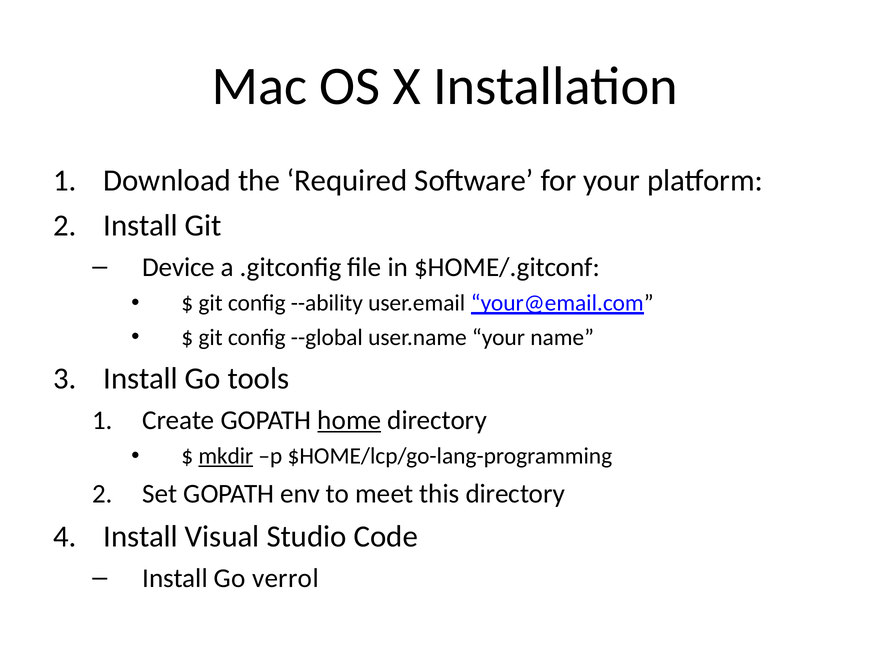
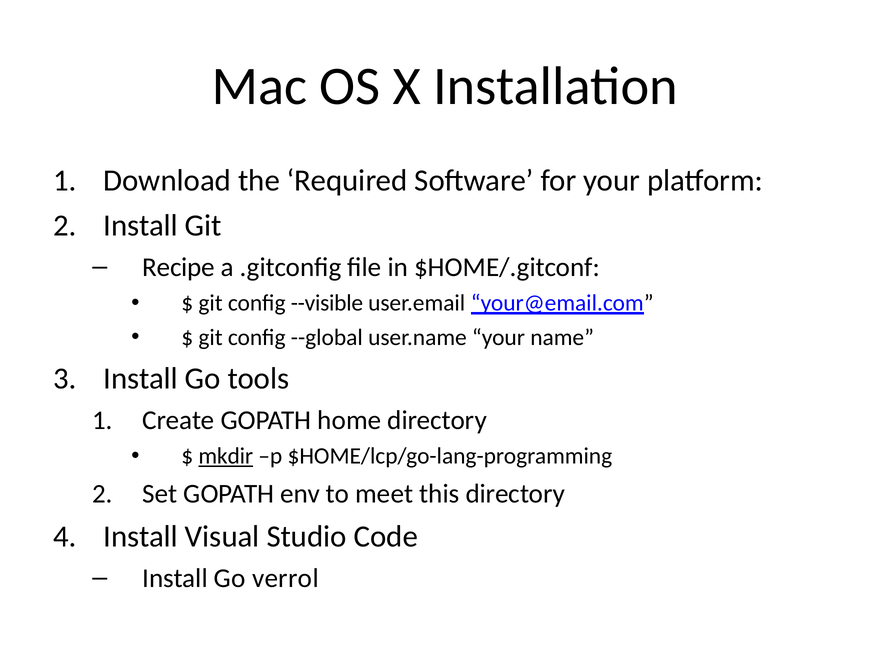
Device: Device -> Recipe
--ability: --ability -> --visible
home underline: present -> none
